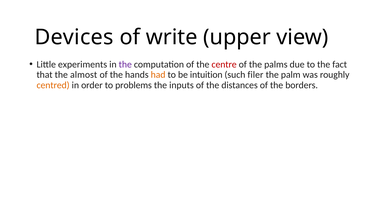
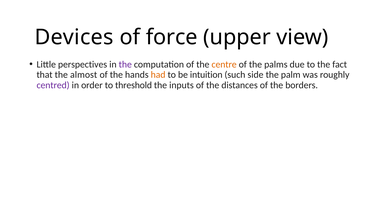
write: write -> force
experiments: experiments -> perspectives
centre colour: red -> orange
filer: filer -> side
centred colour: orange -> purple
problems: problems -> threshold
